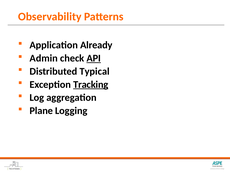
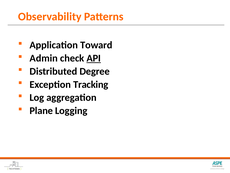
Already: Already -> Toward
Typical: Typical -> Degree
Tracking underline: present -> none
